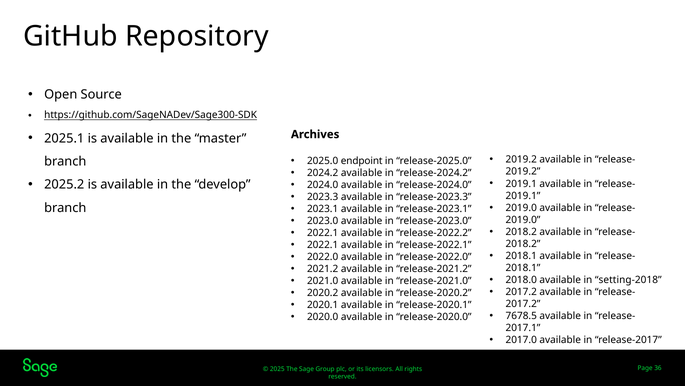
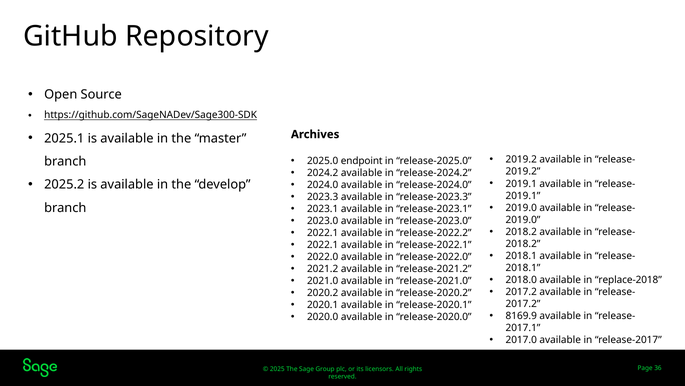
setting-2018: setting-2018 -> replace-2018
7678.5: 7678.5 -> 8169.9
